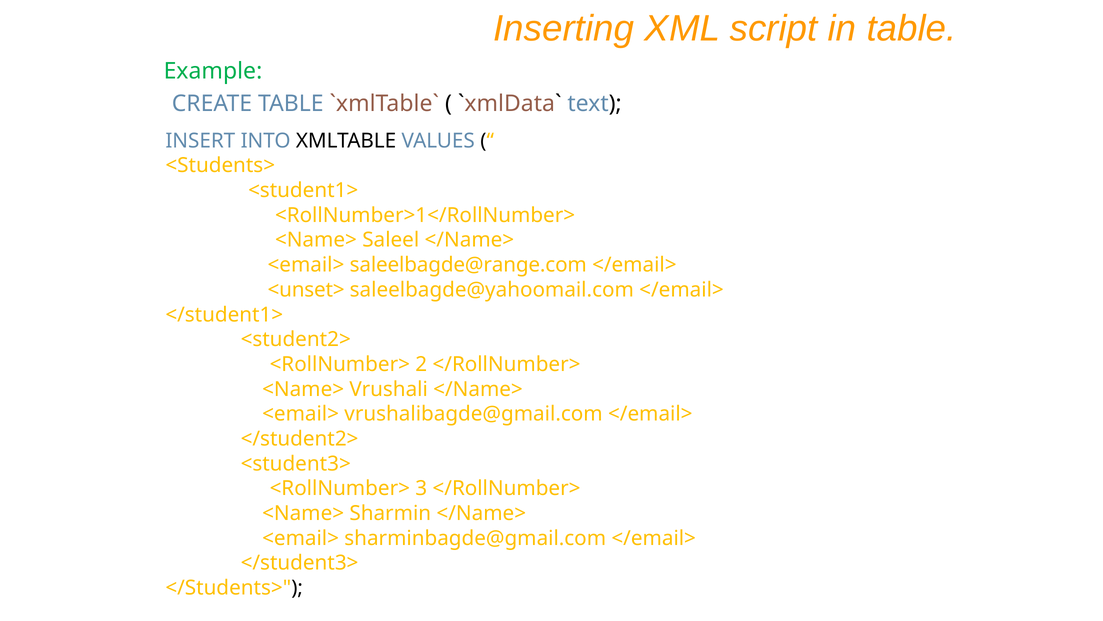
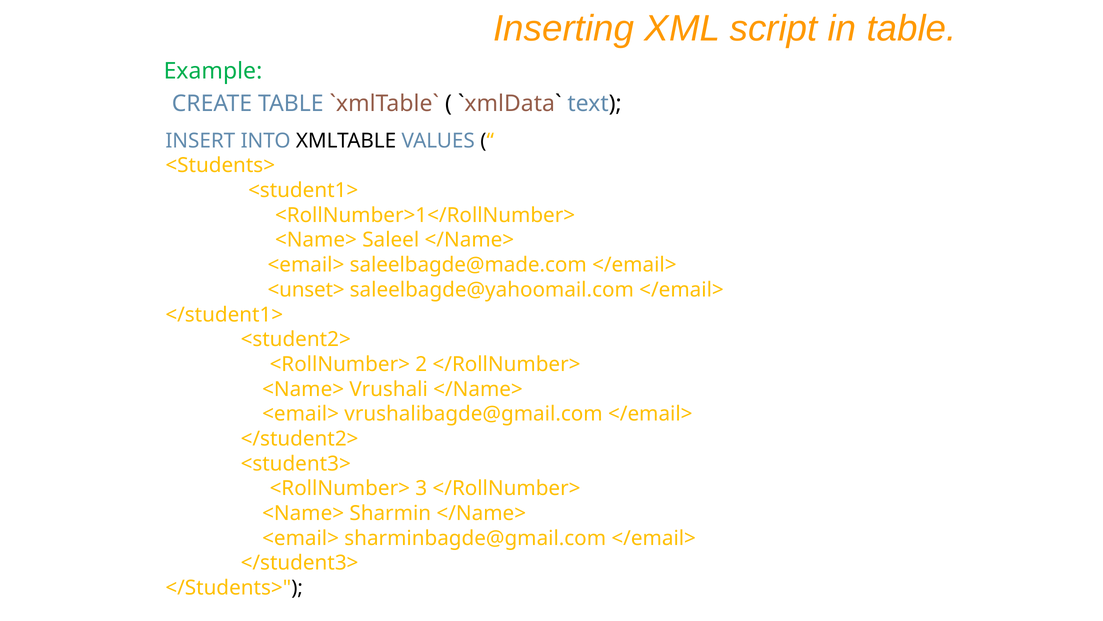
saleelbagde@range.com: saleelbagde@range.com -> saleelbagde@made.com
